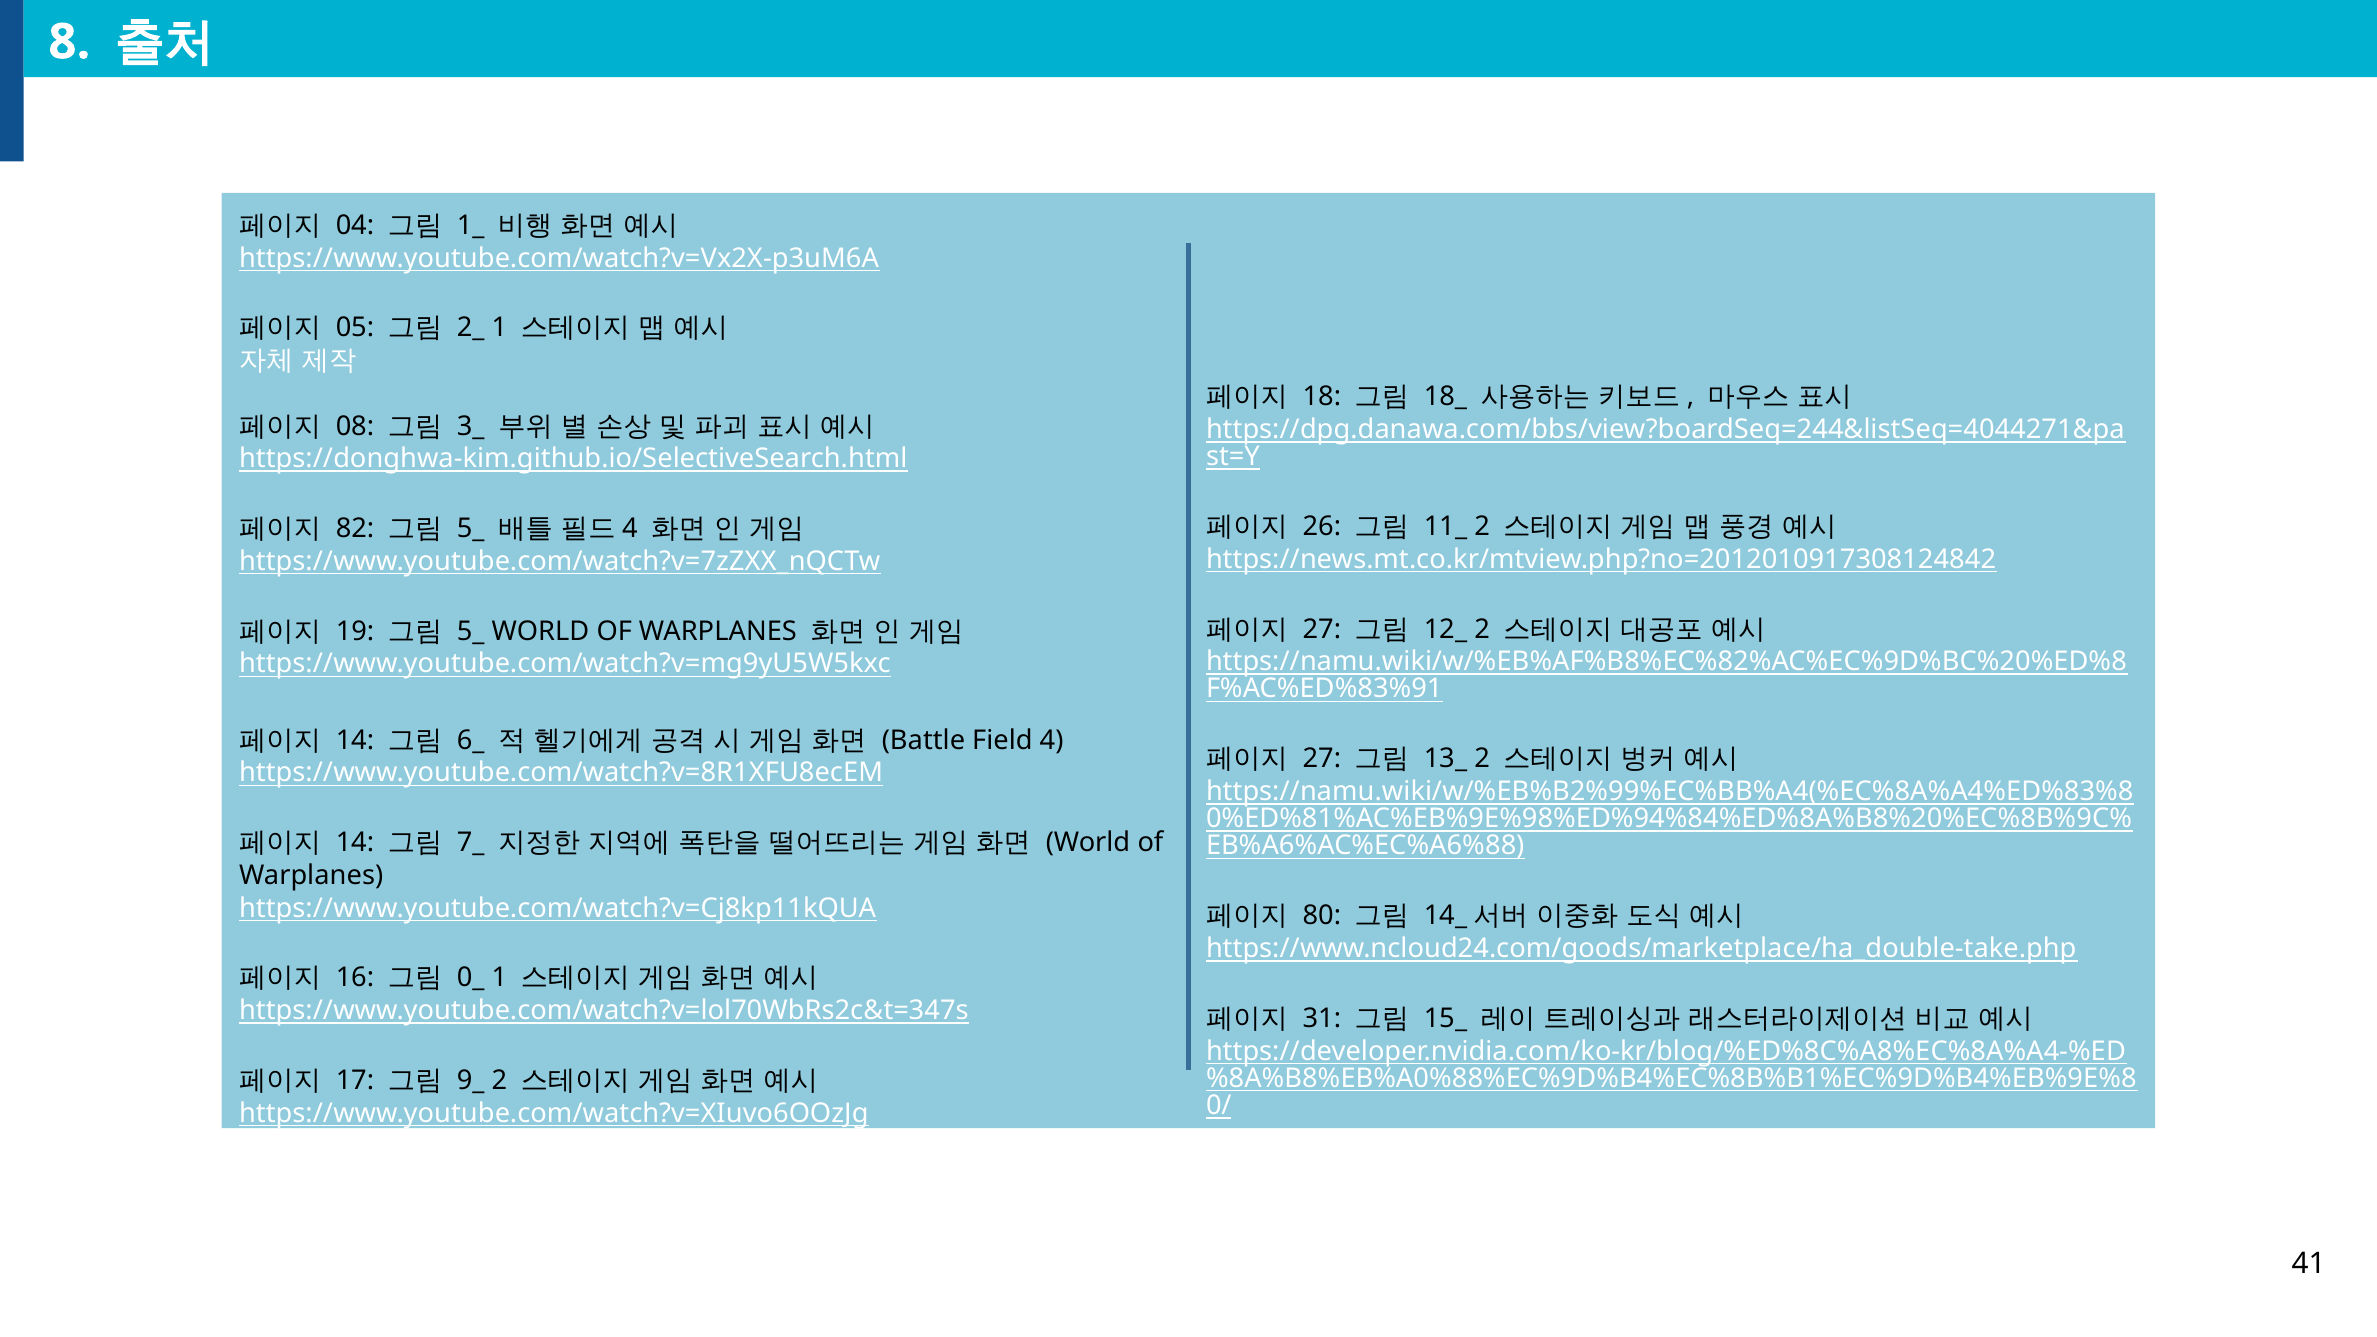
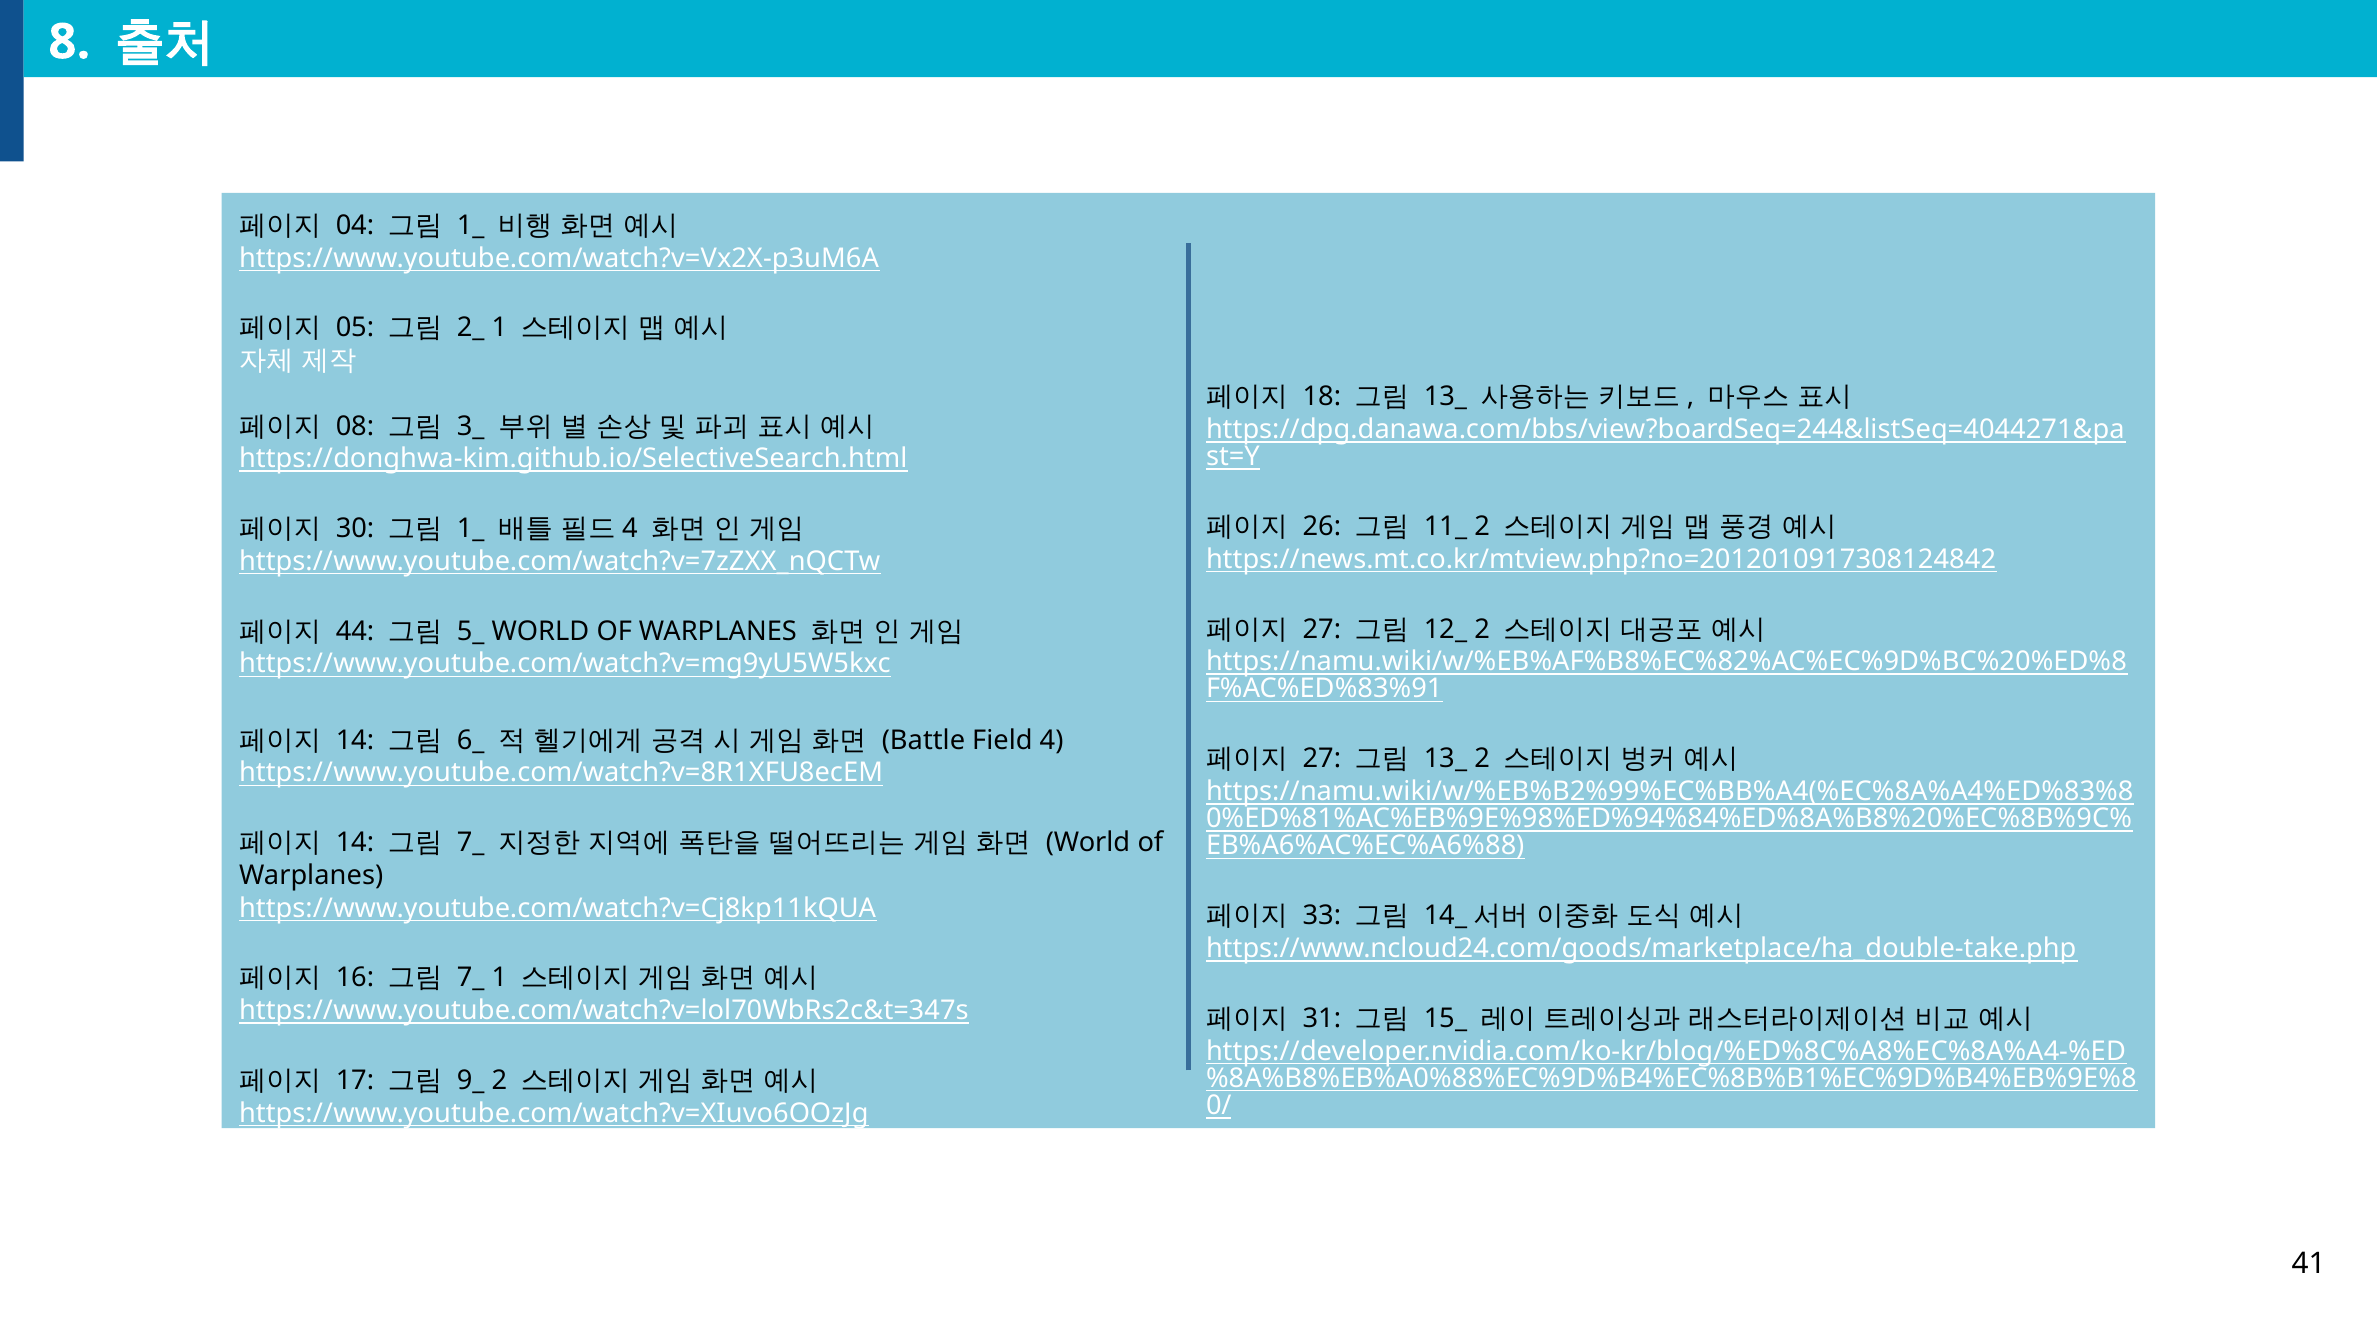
18_ at (1445, 397): 18_ -> 13_
82: 82 -> 30
5_ at (471, 529): 5_ -> 1_
19: 19 -> 44
80: 80 -> 33
0_ at (471, 978): 0_ -> 7_
